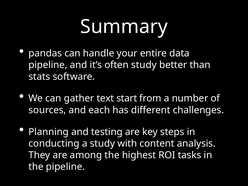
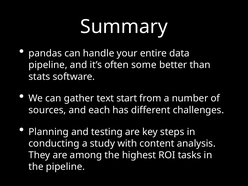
often study: study -> some
